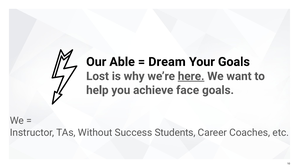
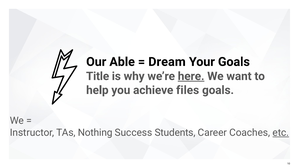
Lost: Lost -> Title
face: face -> files
Without: Without -> Nothing
etc underline: none -> present
